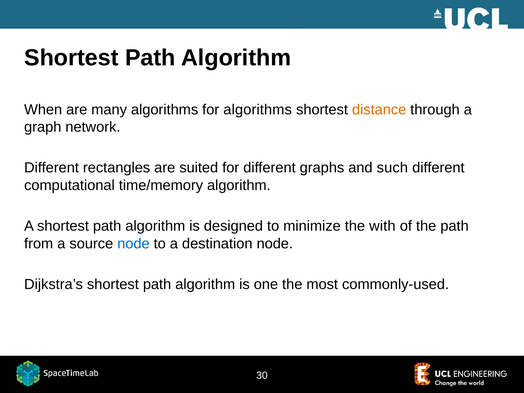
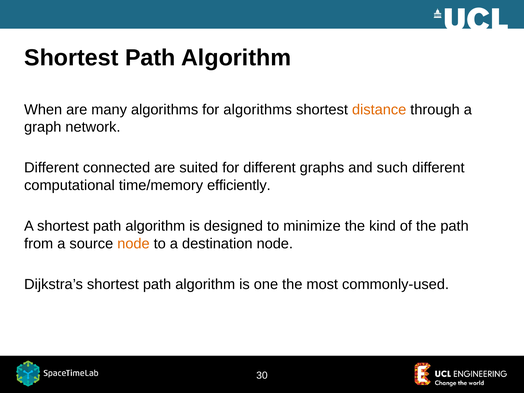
rectangles: rectangles -> connected
time/memory algorithm: algorithm -> efficiently
with: with -> kind
node at (133, 244) colour: blue -> orange
